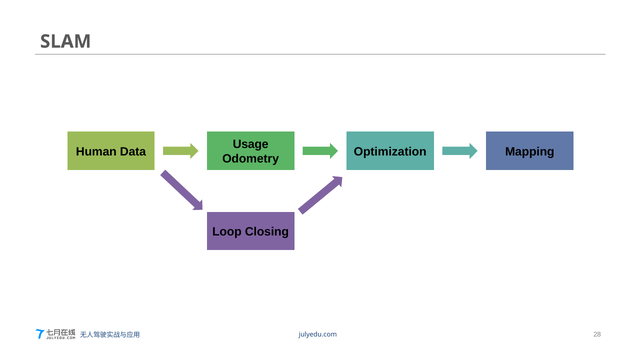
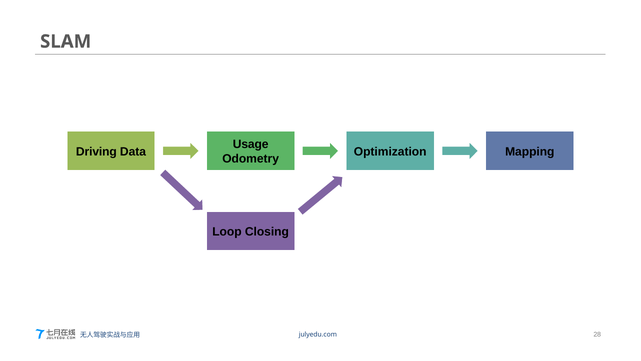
Human: Human -> Driving
